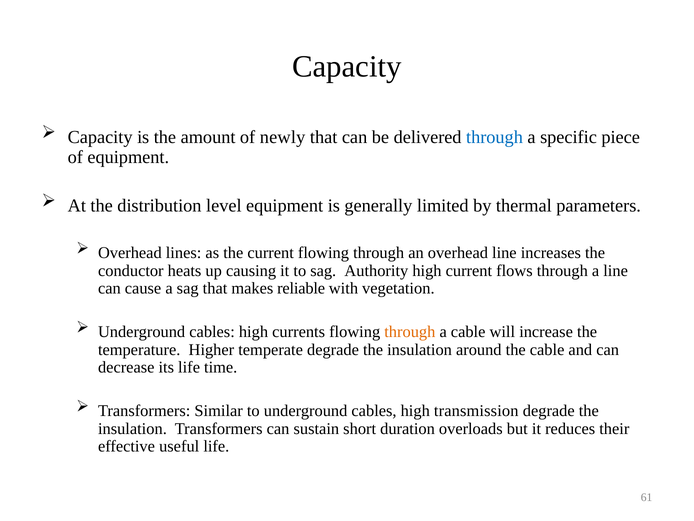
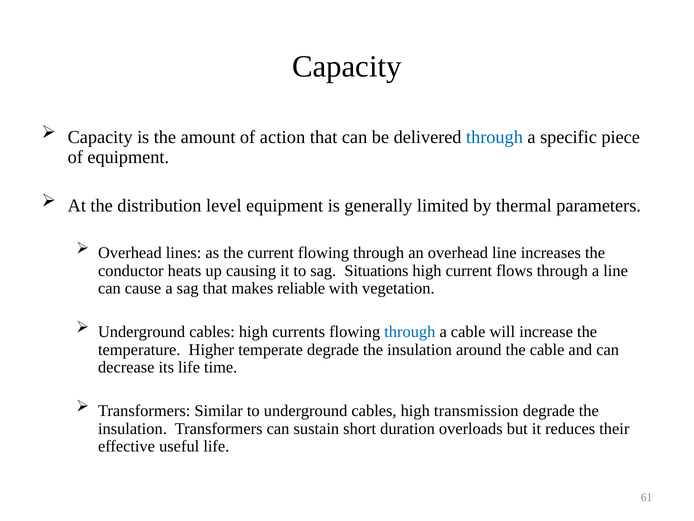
newly: newly -> action
Authority: Authority -> Situations
through at (410, 332) colour: orange -> blue
